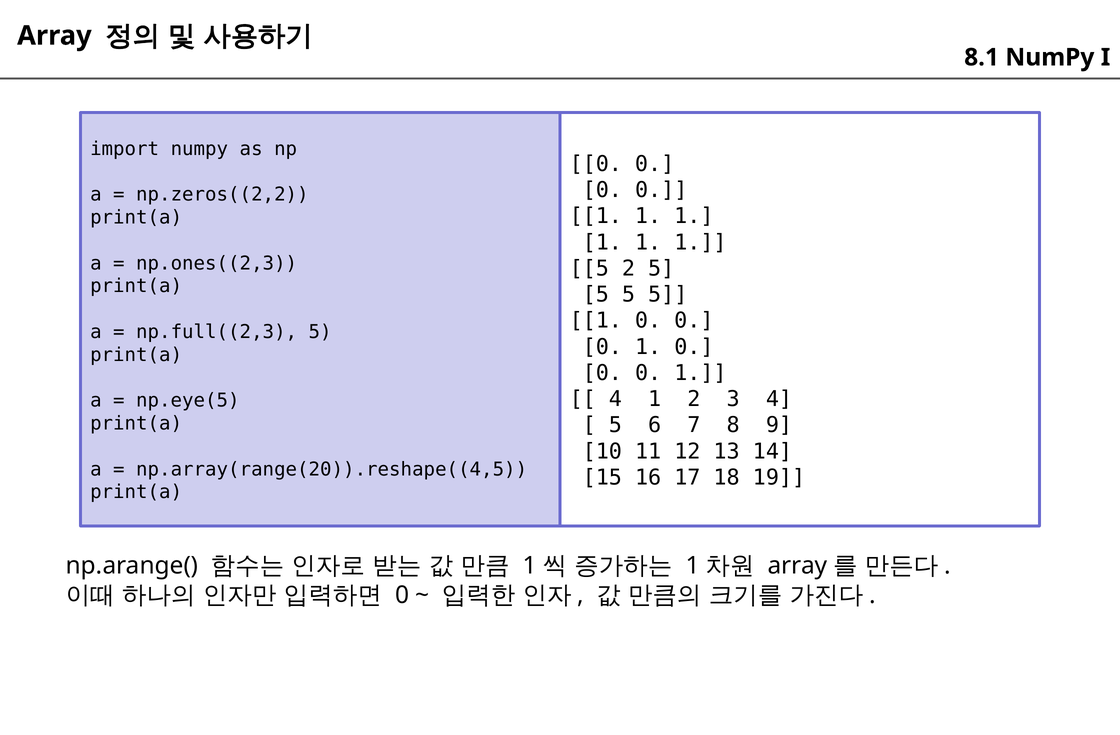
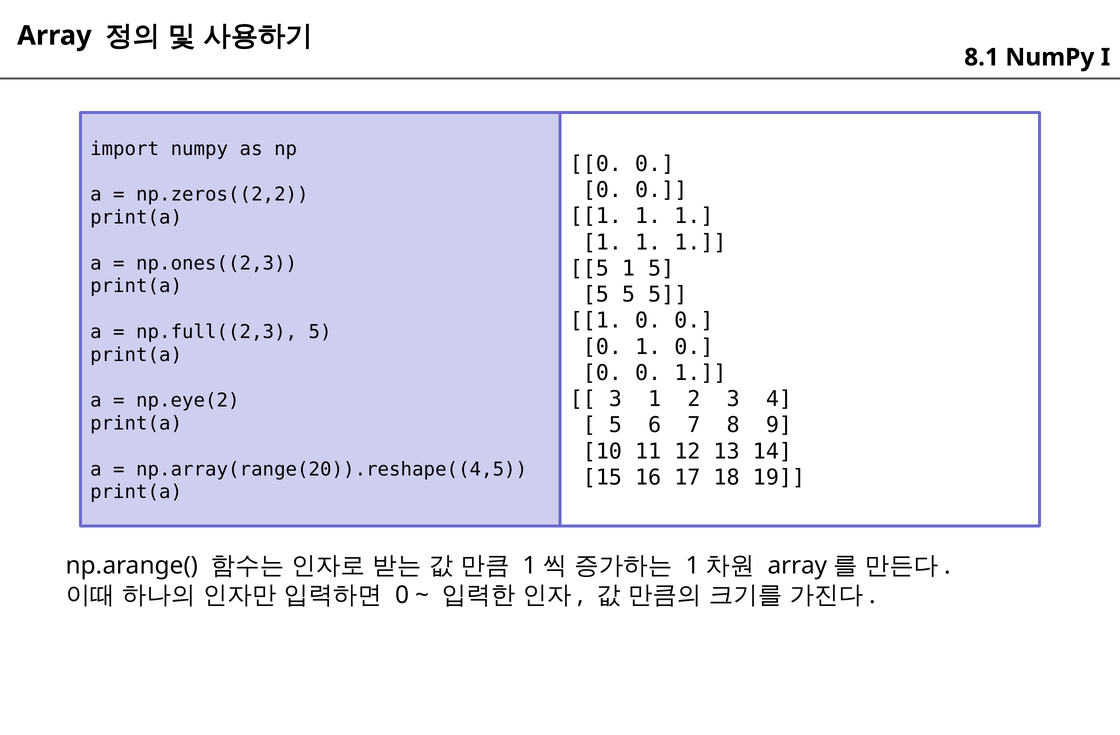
2 at (629, 269): 2 -> 1
4 at (615, 399): 4 -> 3
np.eye(5: np.eye(5 -> np.eye(2
